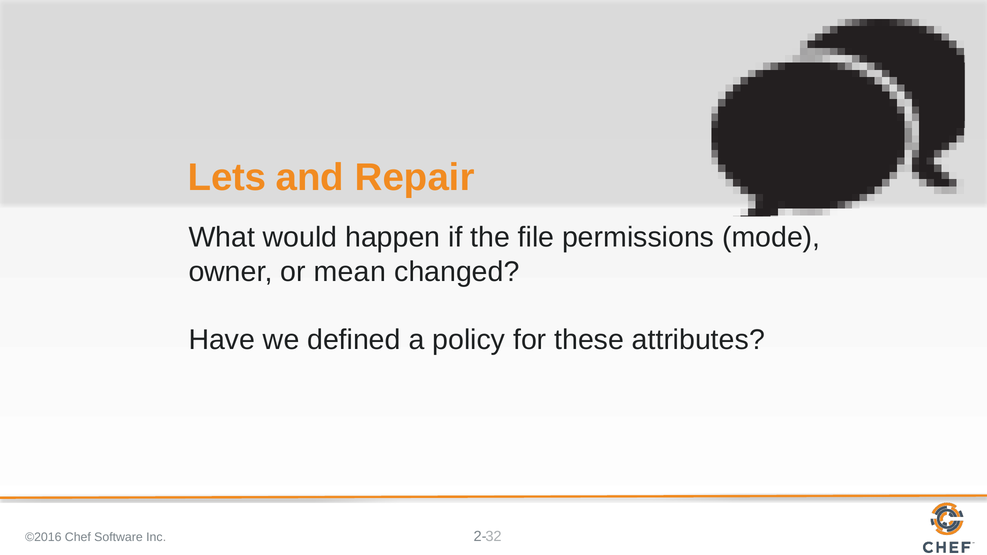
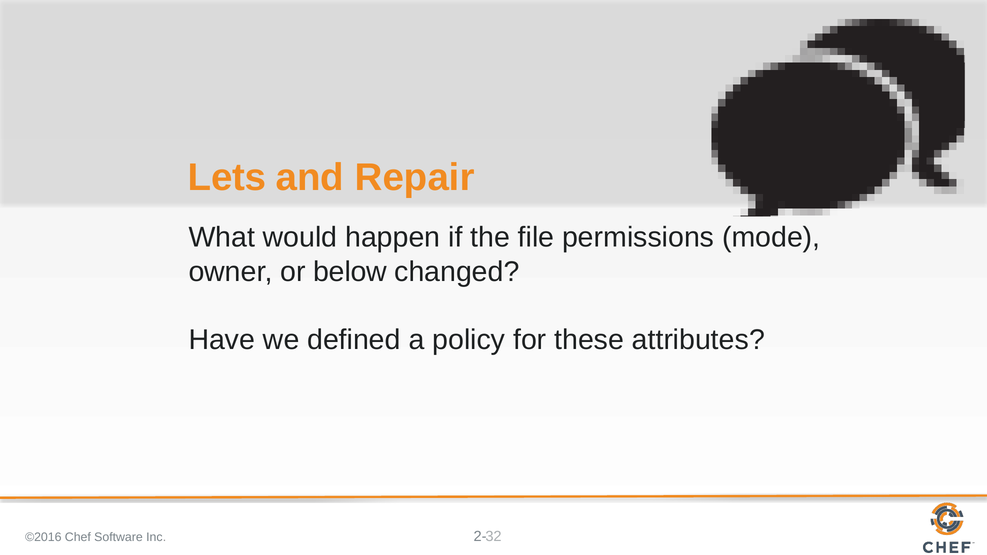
mean: mean -> below
